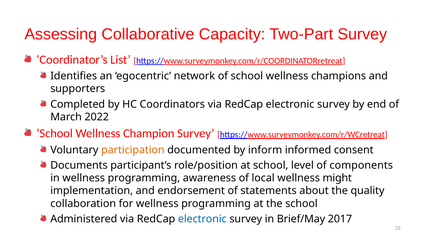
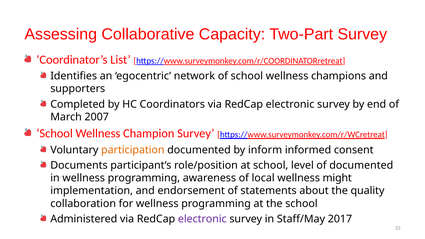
2022: 2022 -> 2007
of components: components -> documented
electronic at (202, 219) colour: blue -> purple
Brief/May: Brief/May -> Staff/May
